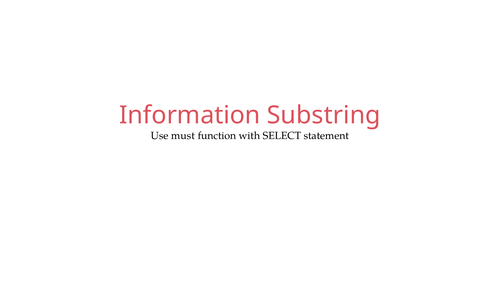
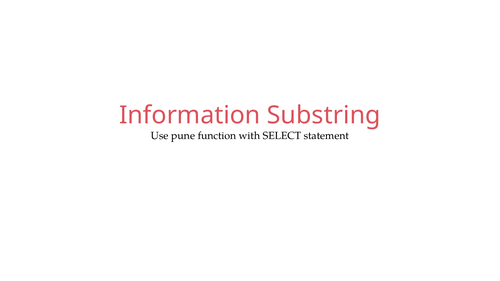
must: must -> pune
